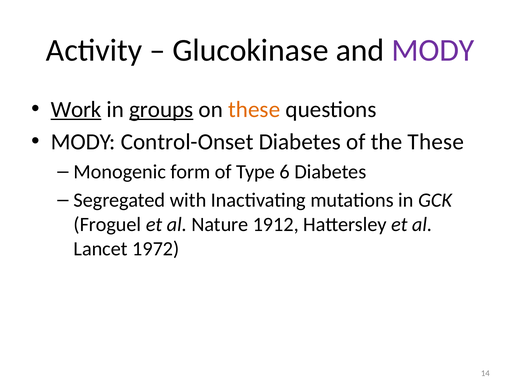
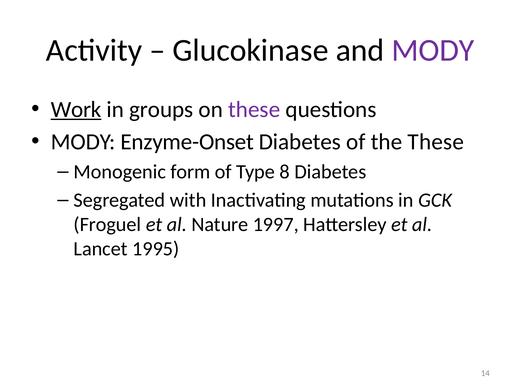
groups underline: present -> none
these at (254, 109) colour: orange -> purple
Control-Onset: Control-Onset -> Enzyme-Onset
6: 6 -> 8
1912: 1912 -> 1997
1972: 1972 -> 1995
